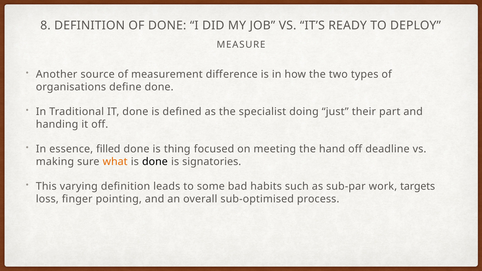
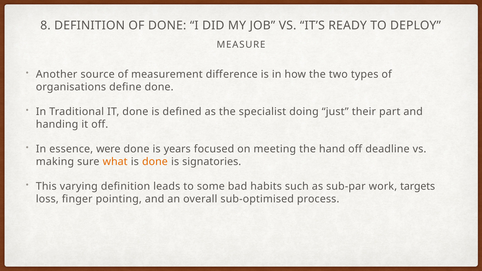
filled: filled -> were
thing: thing -> years
done at (155, 162) colour: black -> orange
